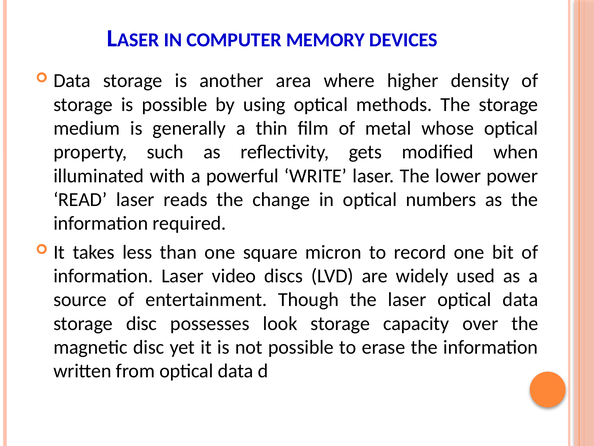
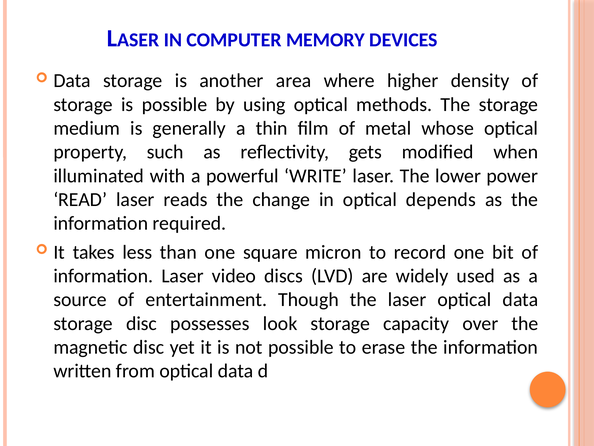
numbers: numbers -> depends
